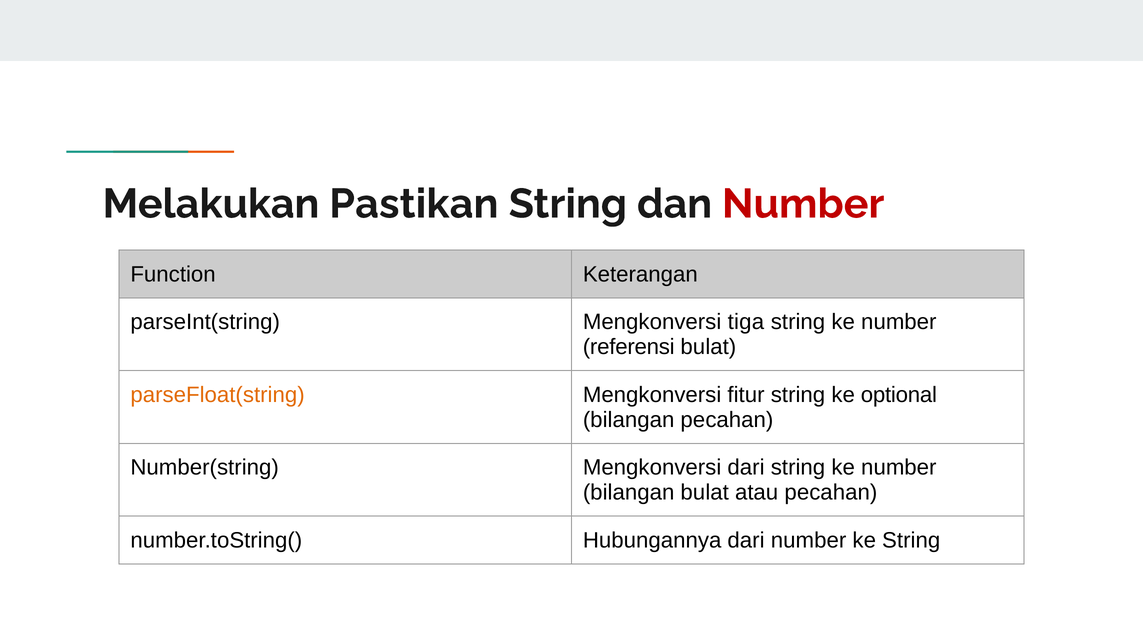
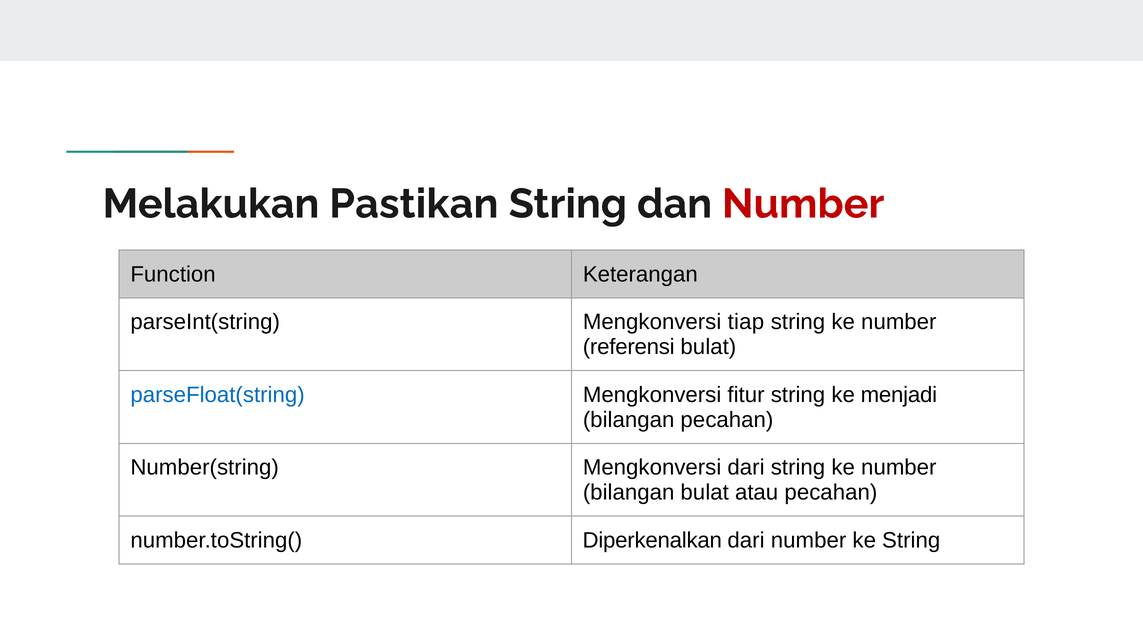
tiga: tiga -> tiap
parseFloat(string colour: orange -> blue
optional: optional -> menjadi
Hubungannya: Hubungannya -> Diperkenalkan
